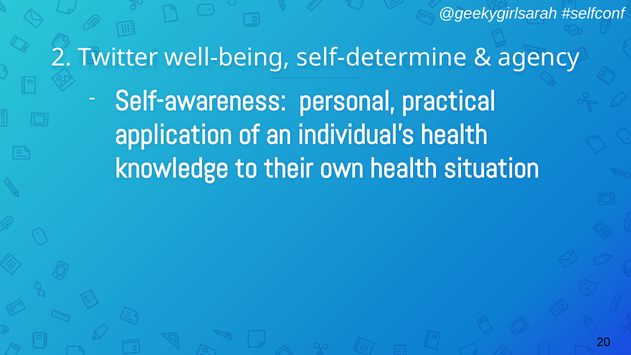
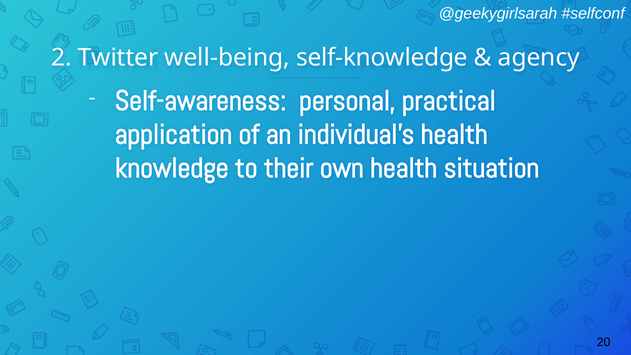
self-determine: self-determine -> self-knowledge
